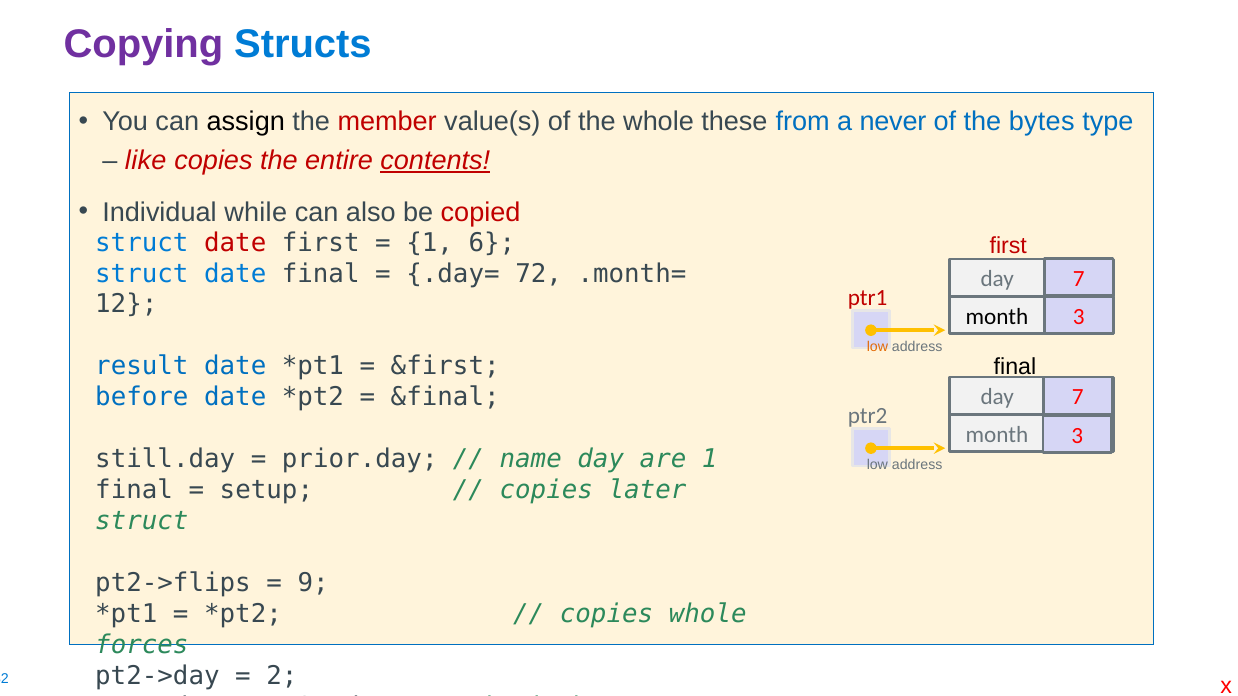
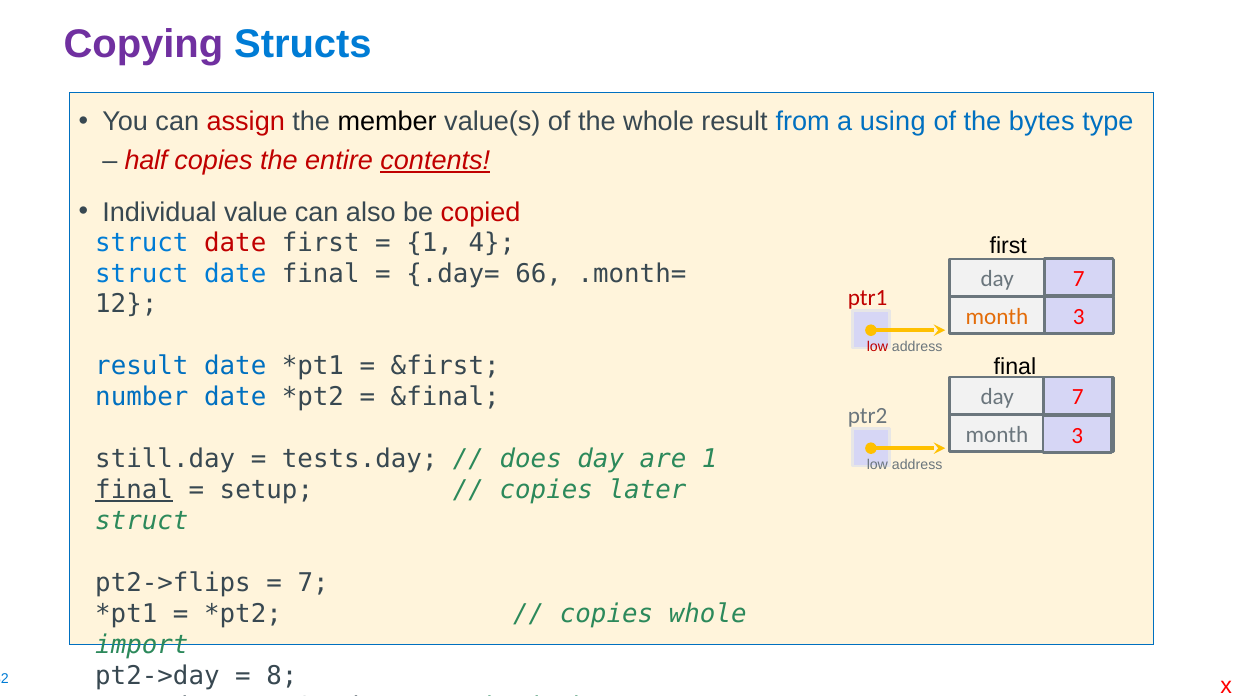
assign colour: black -> red
member colour: red -> black
whole these: these -> result
never: never -> using
like: like -> half
while: while -> value
6: 6 -> 4
first at (1008, 246) colour: red -> black
72: 72 -> 66
month at (997, 317) colour: black -> orange
low at (877, 347) colour: orange -> red
before: before -> number
prior.day: prior.day -> tests.day
name: name -> does
final at (134, 490) underline: none -> present
9 at (313, 583): 9 -> 7
forces: forces -> import
2: 2 -> 8
